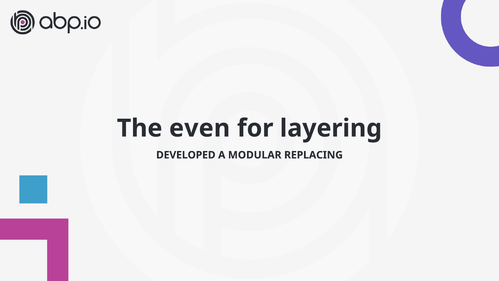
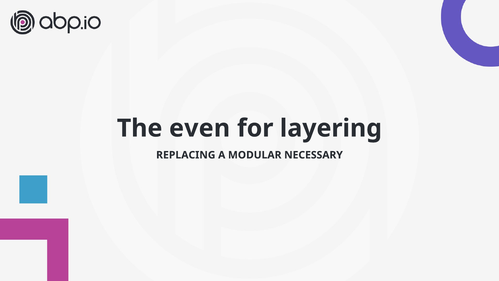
DEVELOPED: DEVELOPED -> REPLACING
REPLACING: REPLACING -> NECESSARY
